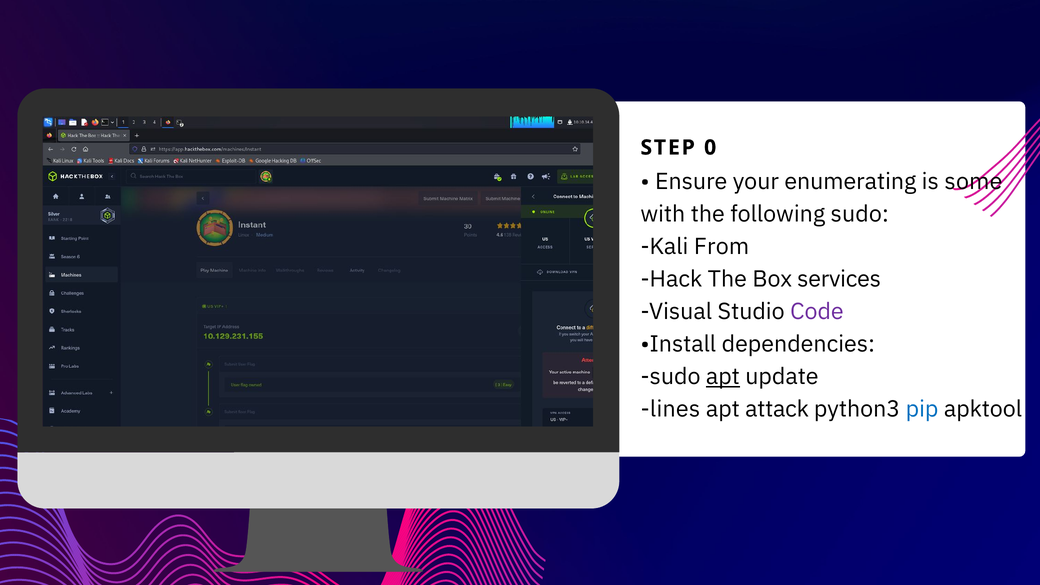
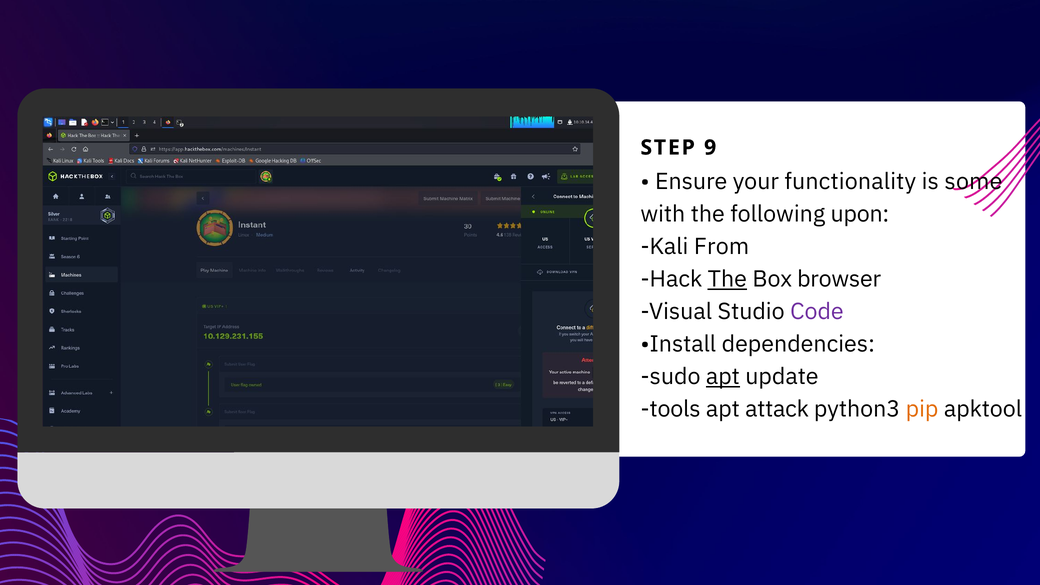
0: 0 -> 9
enumerating: enumerating -> functionality
following sudo: sudo -> upon
The at (727, 279) underline: none -> present
services: services -> browser
lines: lines -> tools
pip colour: blue -> orange
